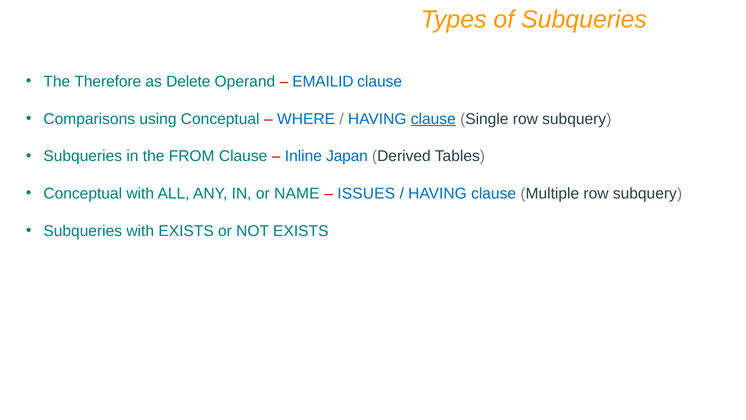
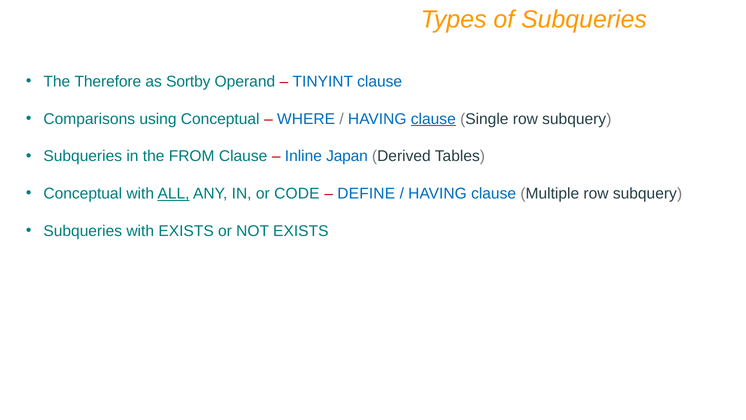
Delete: Delete -> Sortby
EMAILID: EMAILID -> TINYINT
ALL underline: none -> present
NAME: NAME -> CODE
ISSUES: ISSUES -> DEFINE
